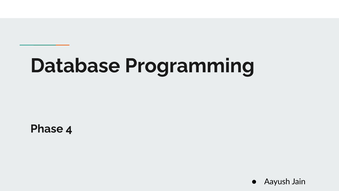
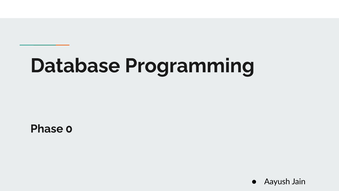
4: 4 -> 0
